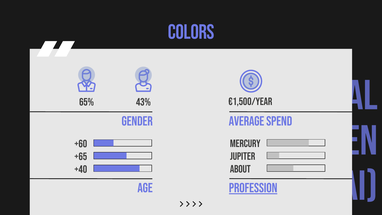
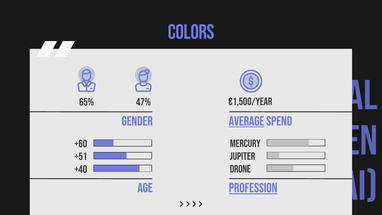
43%: 43% -> 47%
AVERAGE underline: none -> present
+65: +65 -> +51
about: about -> drone
